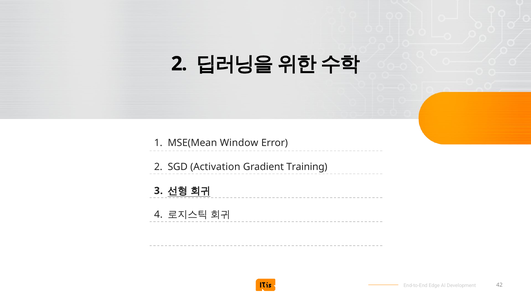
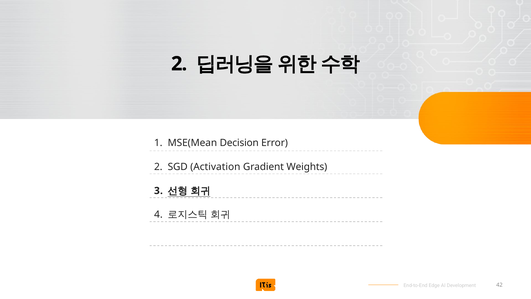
Window: Window -> Decision
Training: Training -> Weights
